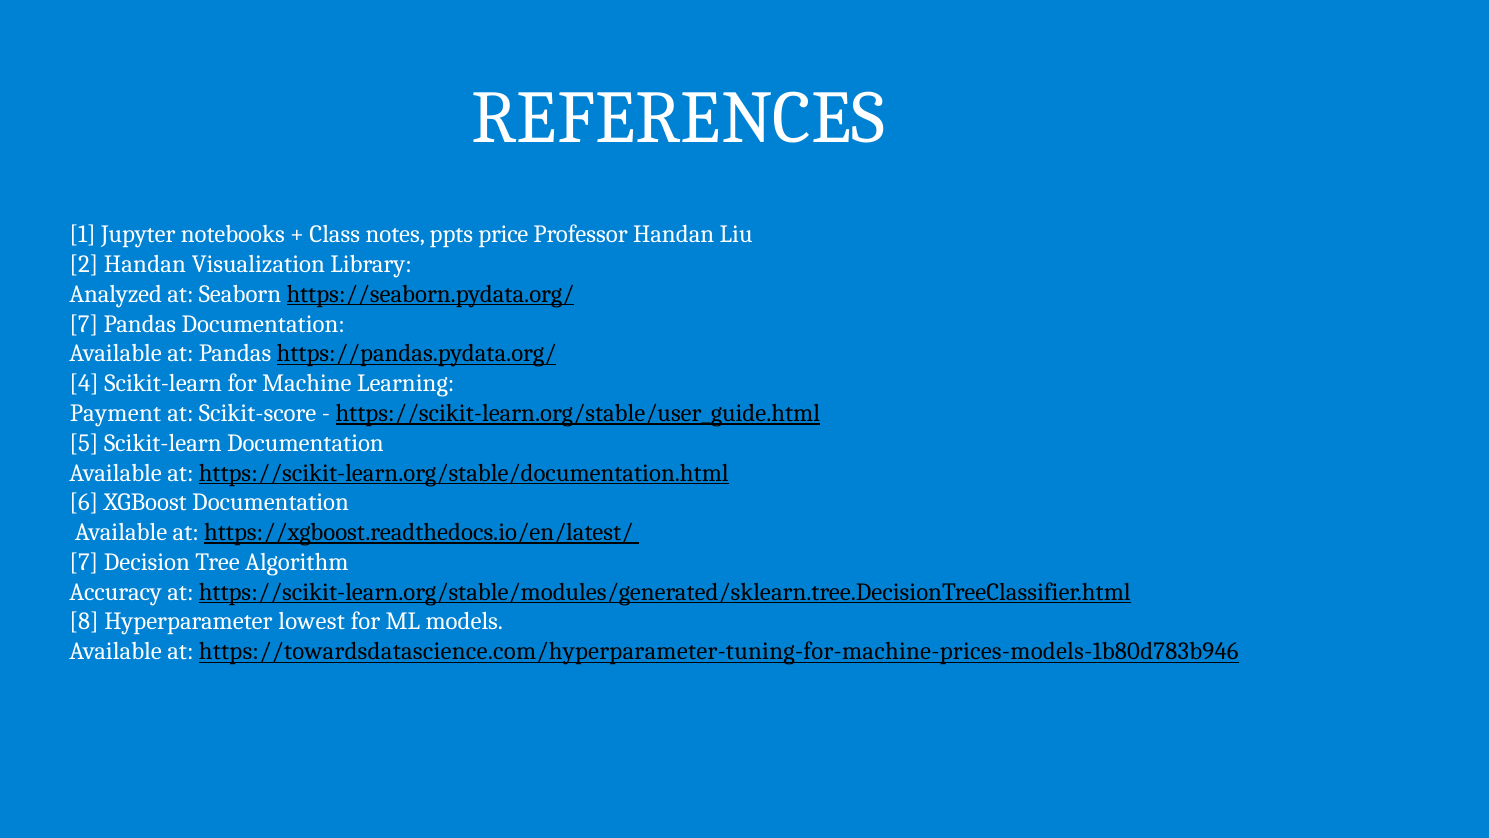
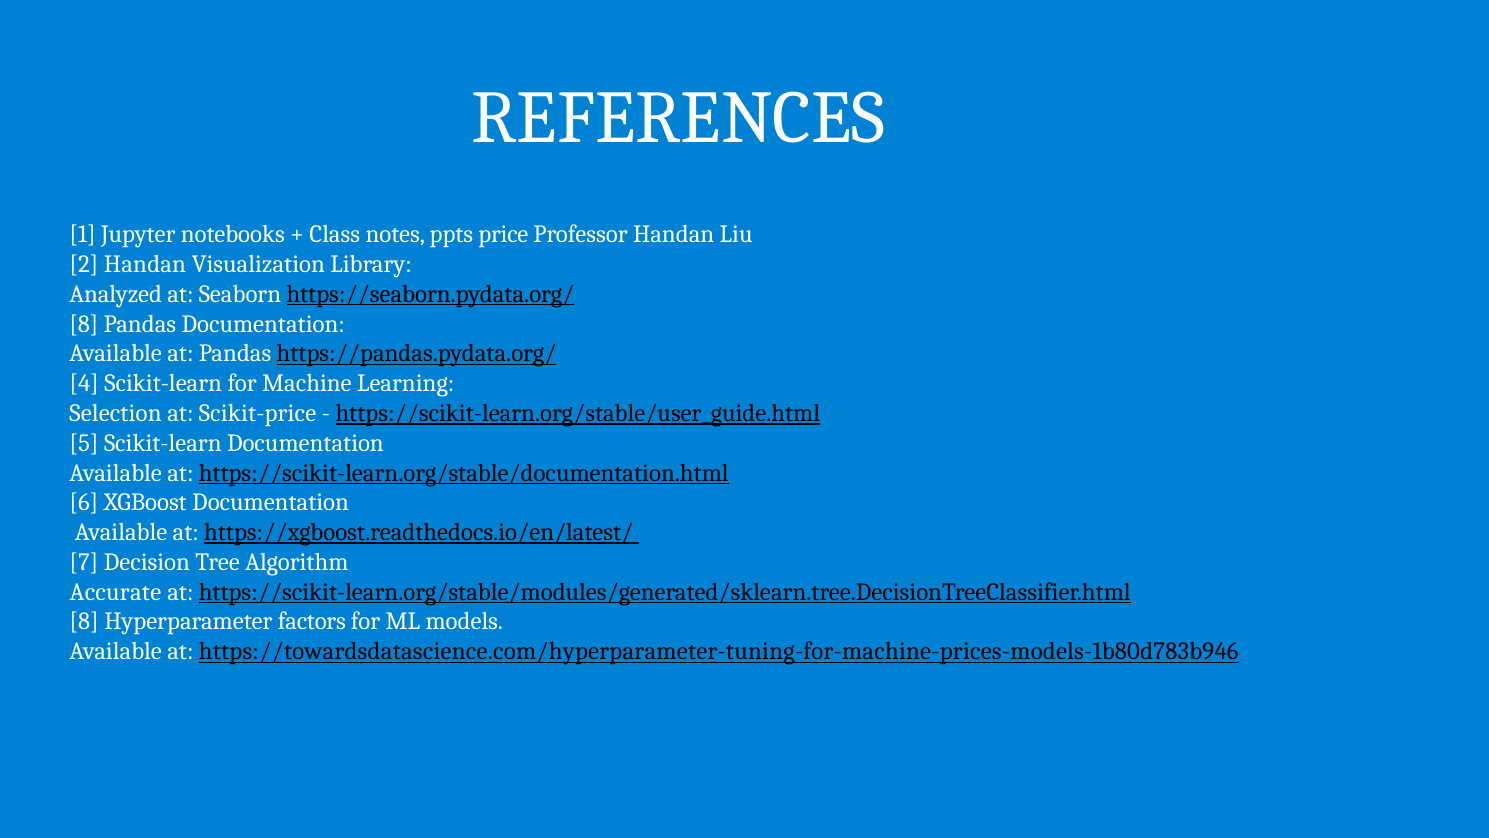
7 at (84, 324): 7 -> 8
Payment: Payment -> Selection
Scikit-score: Scikit-score -> Scikit-price
Accuracy: Accuracy -> Accurate
lowest: lowest -> factors
